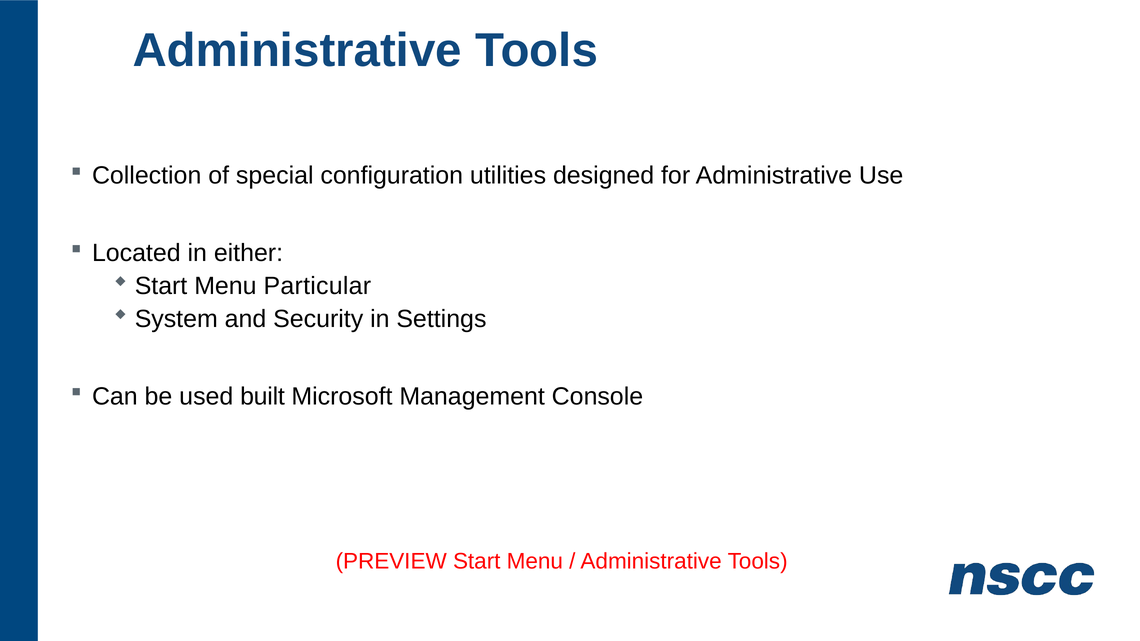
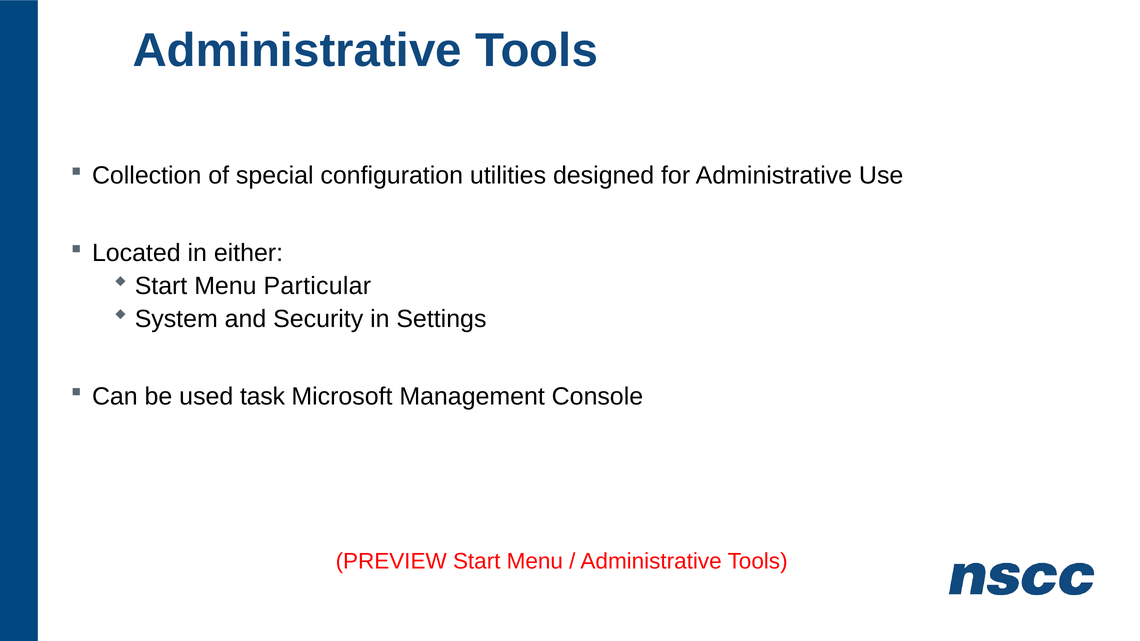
built: built -> task
